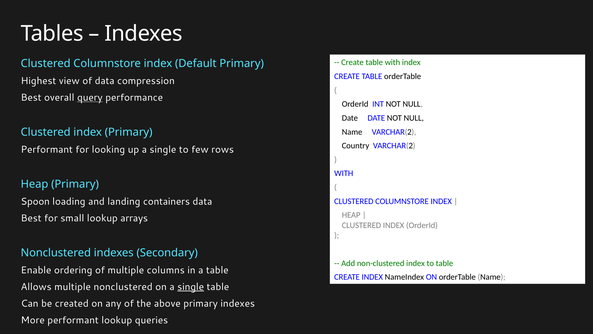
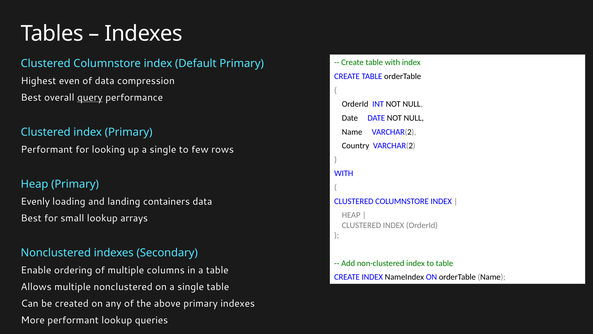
view: view -> even
Spoon: Spoon -> Evenly
single at (191, 286) underline: present -> none
